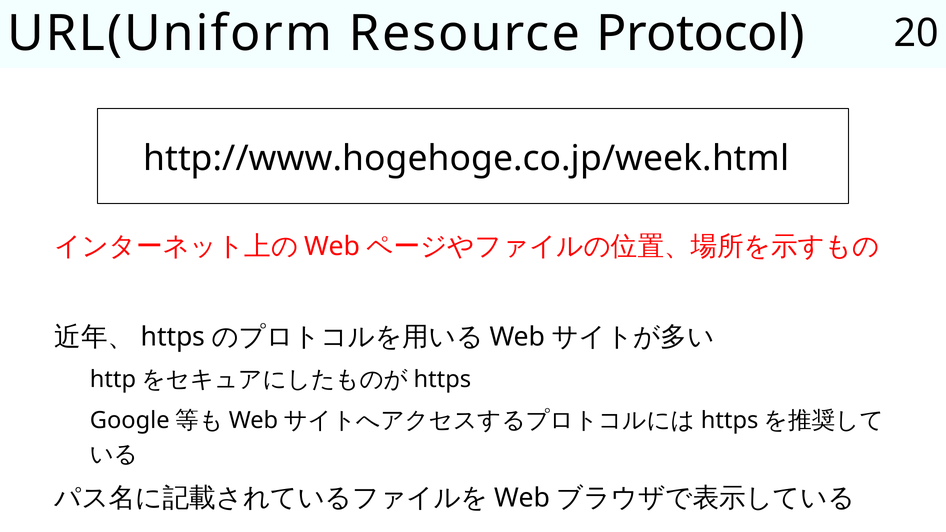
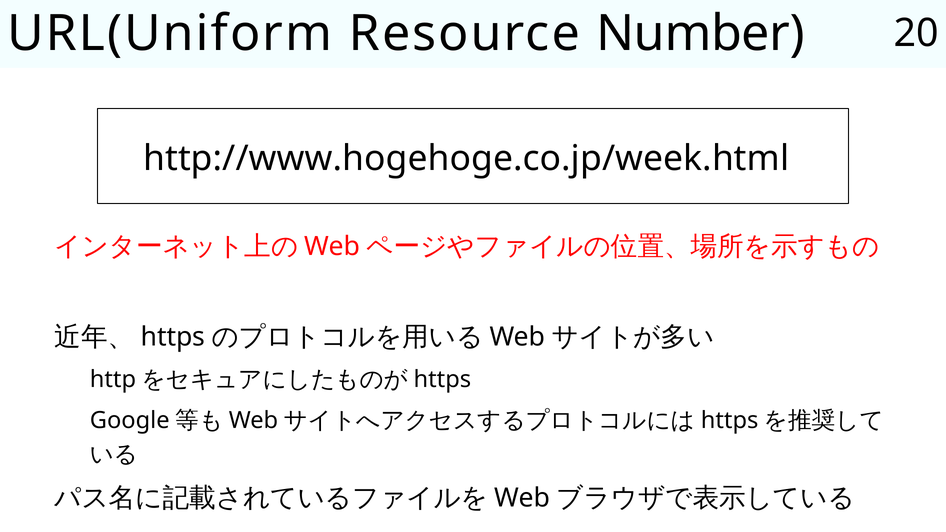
Protocol: Protocol -> Number
